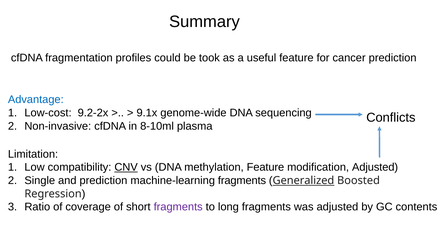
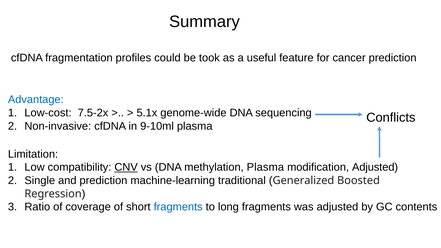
9.2-2x: 9.2-2x -> 7.5-2x
9.1x: 9.1x -> 5.1x
8-10ml: 8-10ml -> 9-10ml
methylation Feature: Feature -> Plasma
machine-learning fragments: fragments -> traditional
Generalized underline: present -> none
fragments at (178, 207) colour: purple -> blue
